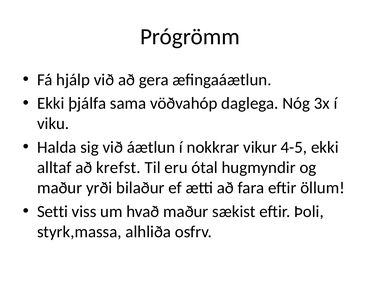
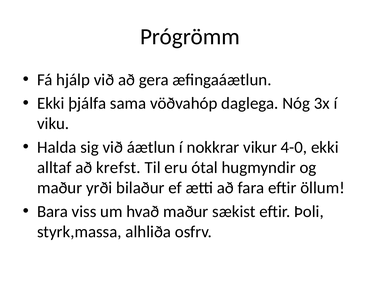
4-5: 4-5 -> 4-0
Setti: Setti -> Bara
